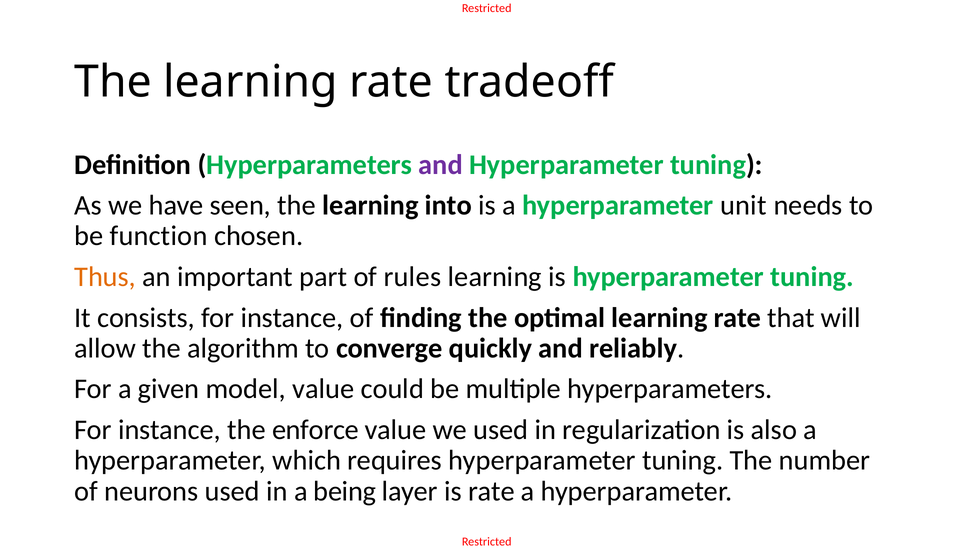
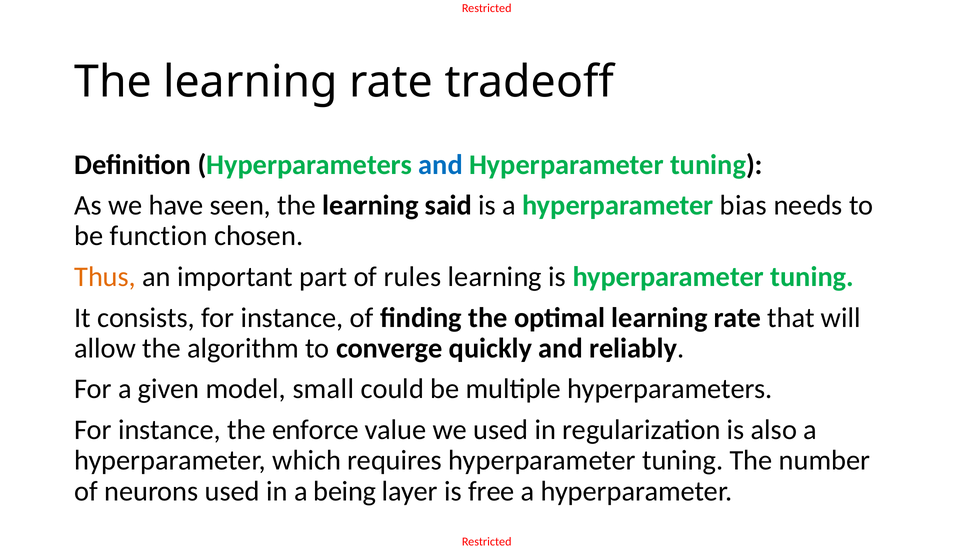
and at (441, 165) colour: purple -> blue
into: into -> said
unit: unit -> bias
model value: value -> small
is rate: rate -> free
